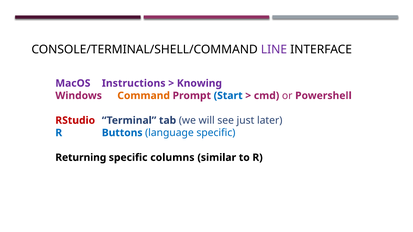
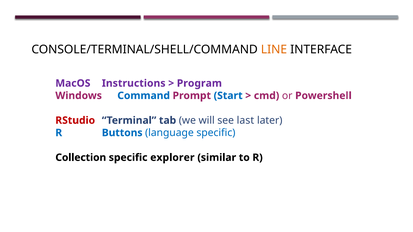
LINE colour: purple -> orange
Knowing: Knowing -> Program
Command colour: orange -> blue
just: just -> last
Returning: Returning -> Collection
columns: columns -> explorer
